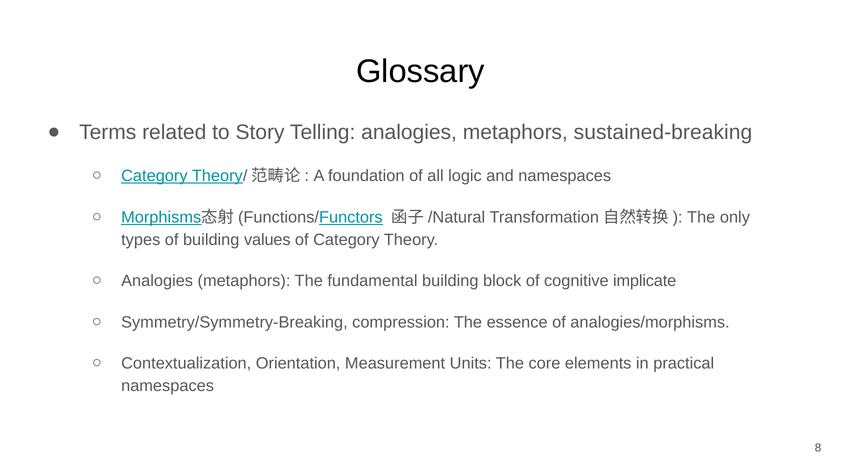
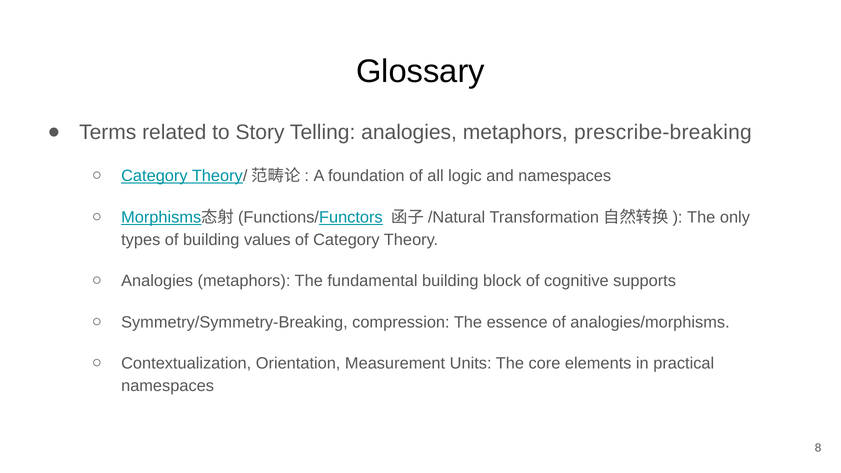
sustained-breaking: sustained-breaking -> prescribe-breaking
implicate: implicate -> supports
